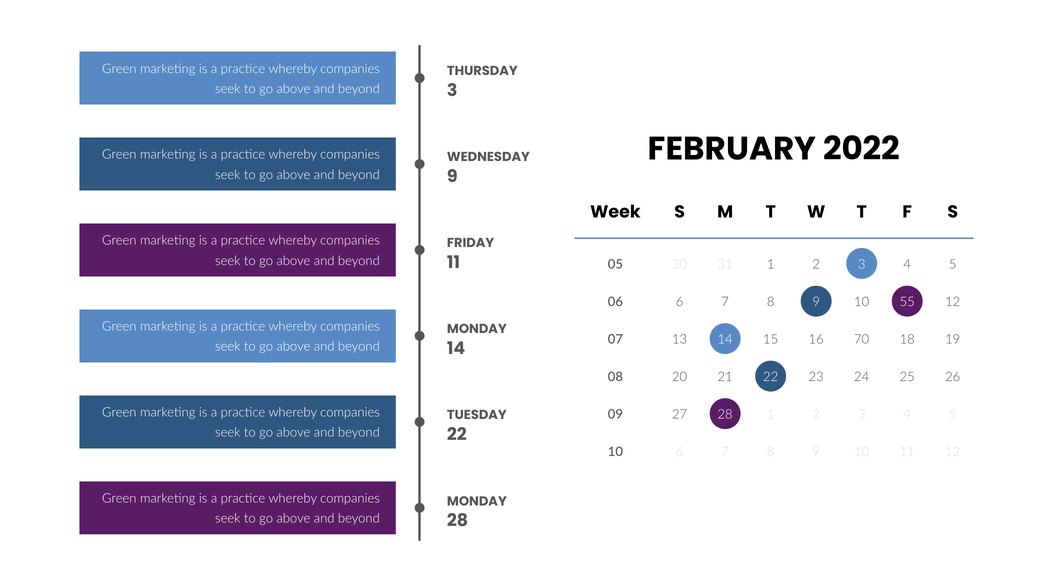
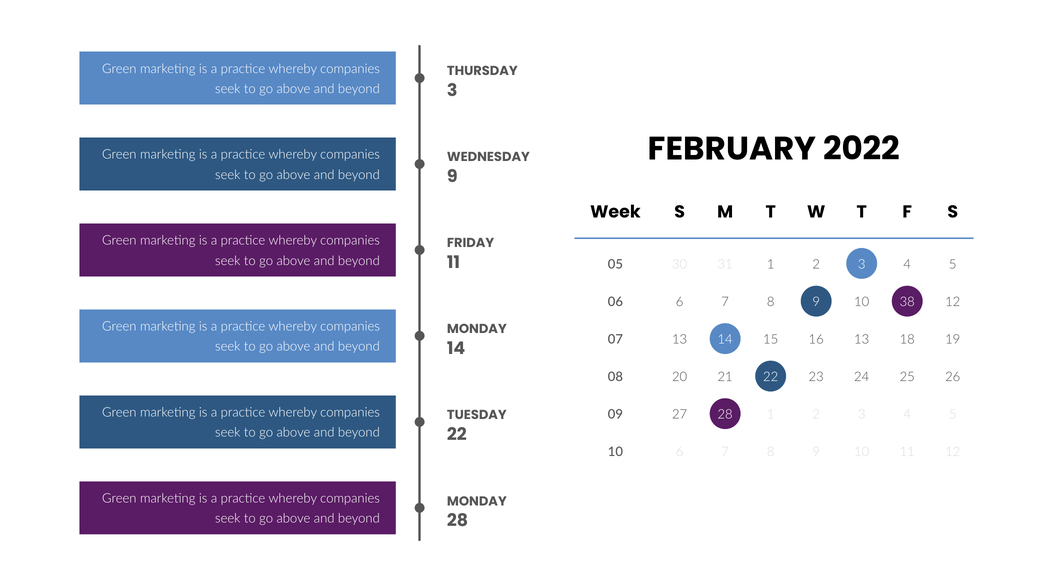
55: 55 -> 38
16 70: 70 -> 13
